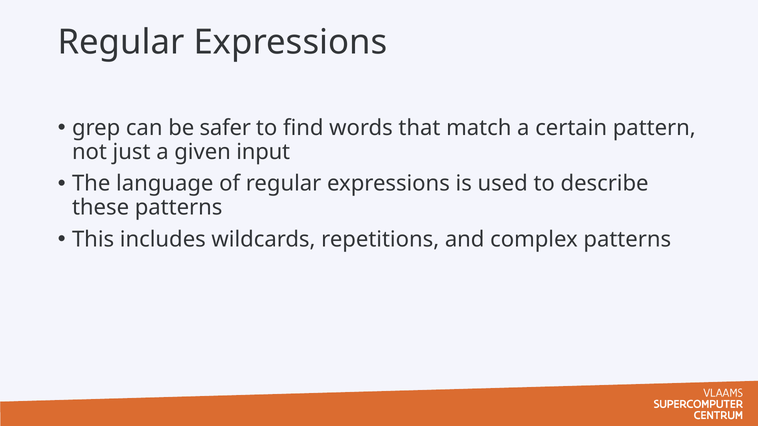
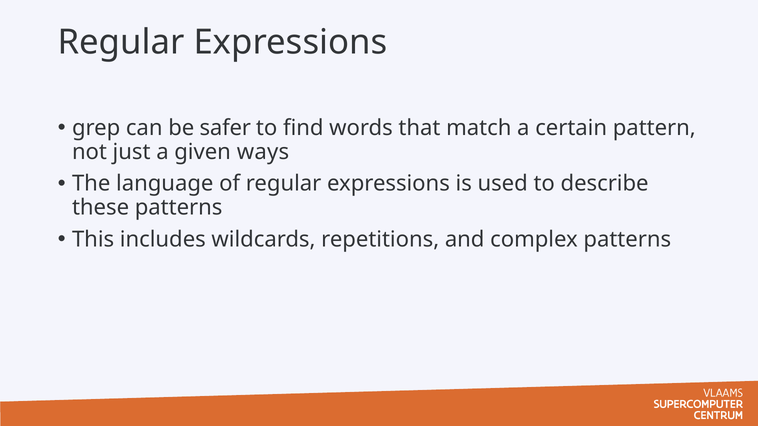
input: input -> ways
